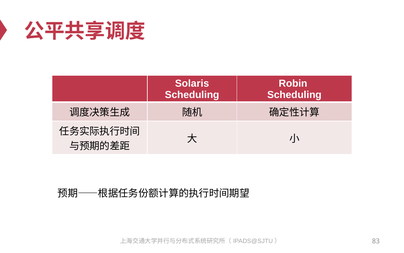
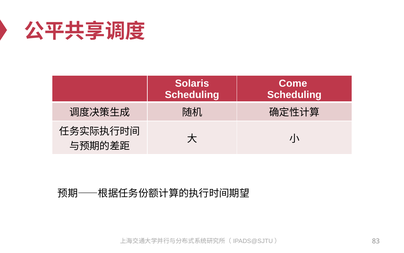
Robin: Robin -> Come
